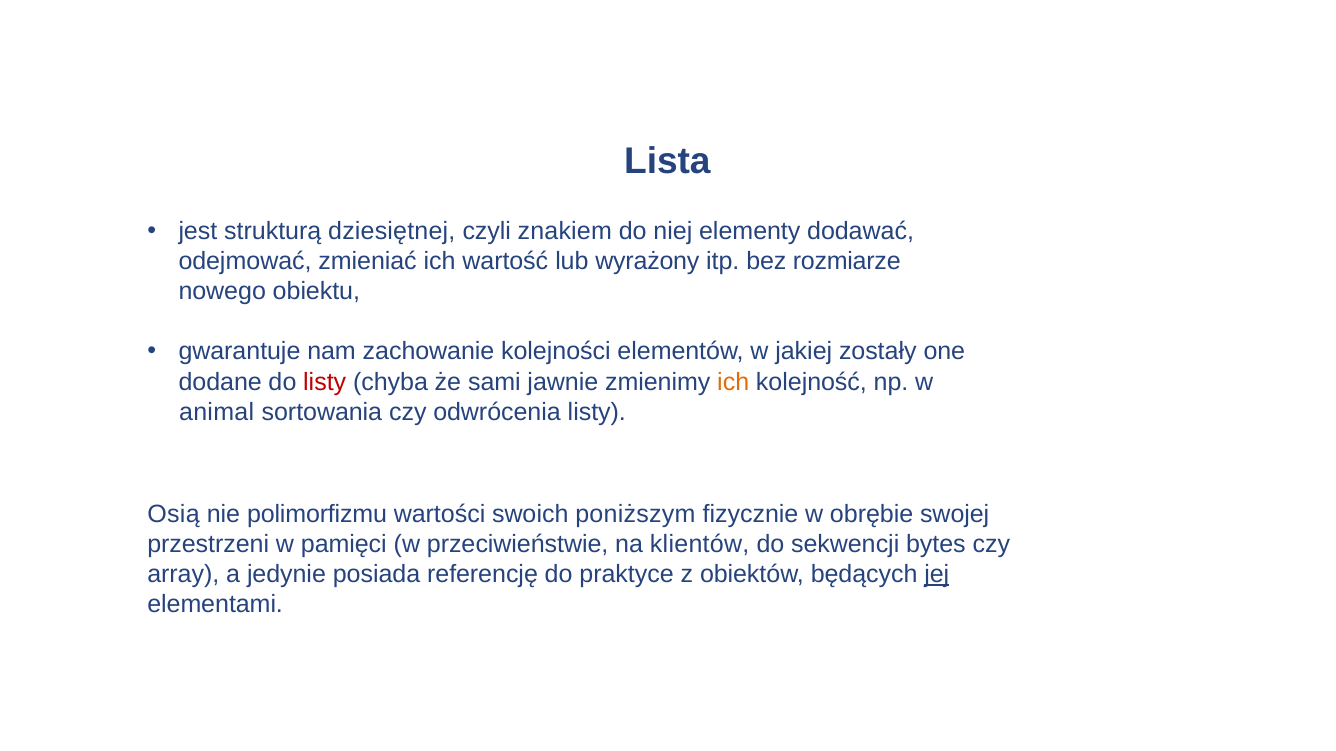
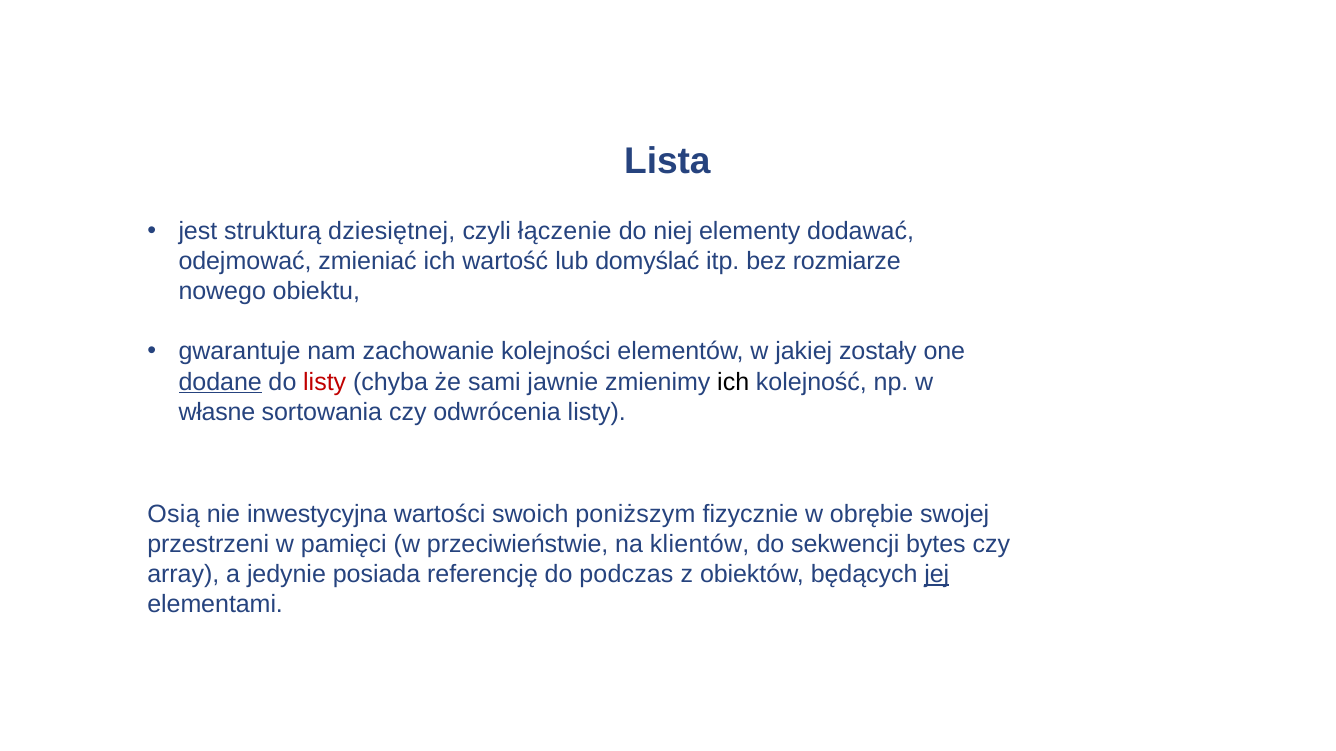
znakiem: znakiem -> łączenie
wyrażony: wyrażony -> domyślać
dodane underline: none -> present
ich at (733, 382) colour: orange -> black
animal: animal -> własne
polimorfizmu: polimorfizmu -> inwestycyjna
praktyce: praktyce -> podczas
